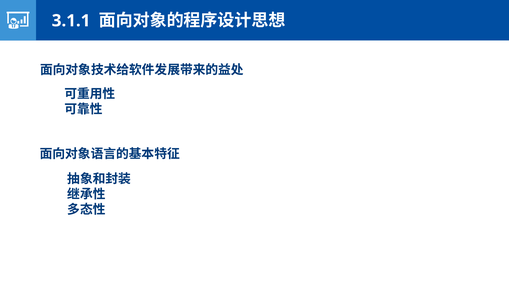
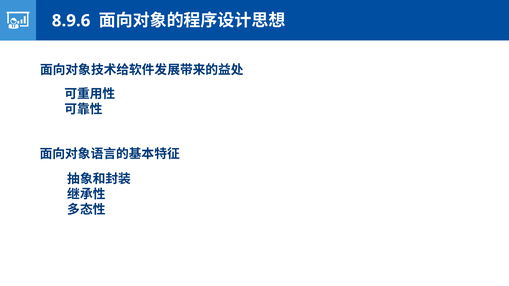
3.1.1: 3.1.1 -> 8.9.6
